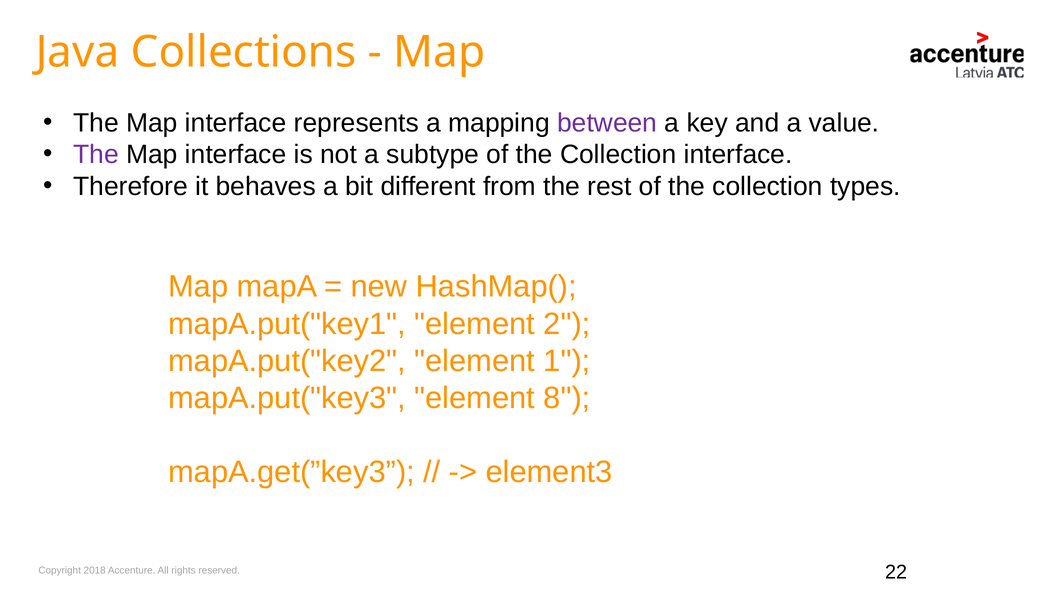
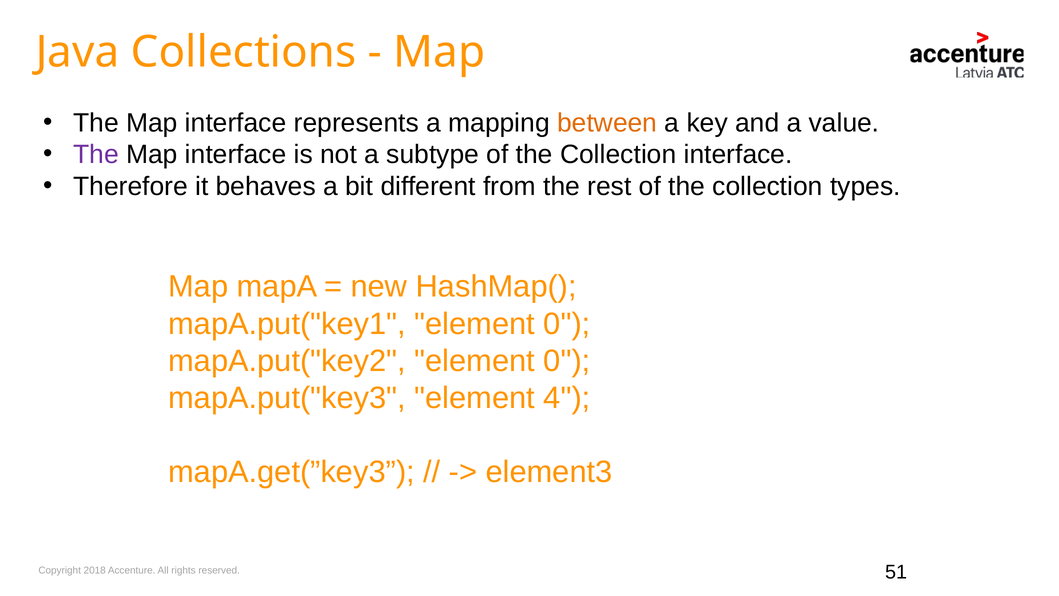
between colour: purple -> orange
mapA.put("key1 element 2: 2 -> 0
mapA.put("key2 element 1: 1 -> 0
8: 8 -> 4
22: 22 -> 51
